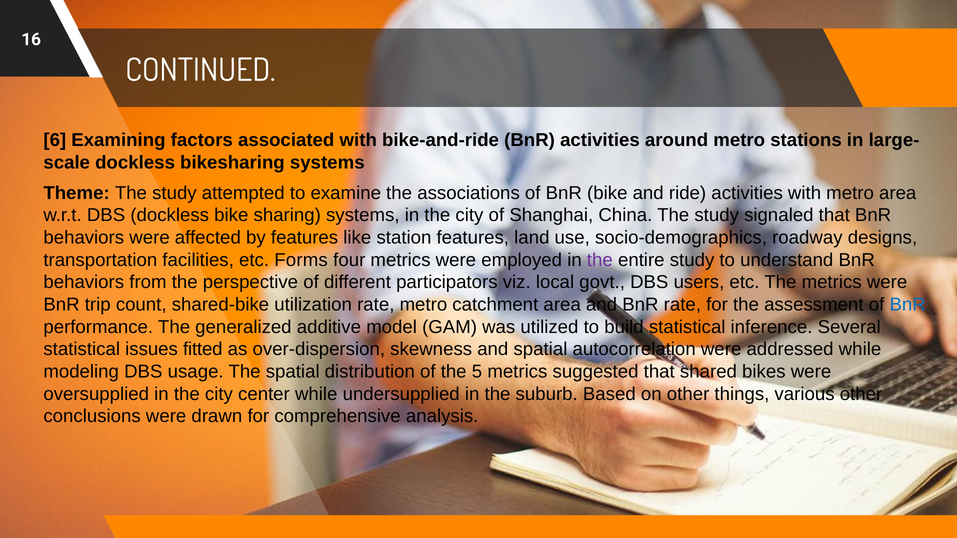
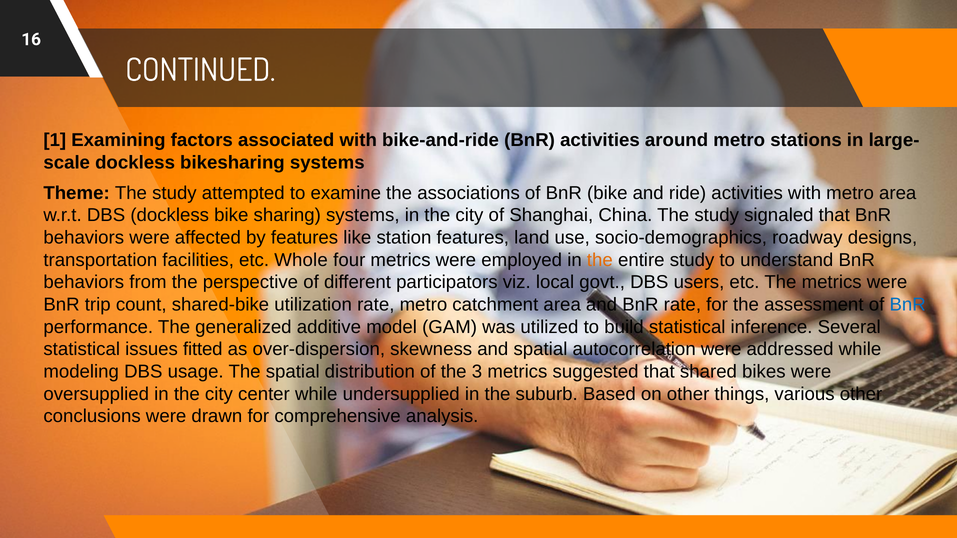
6: 6 -> 1
Forms: Forms -> Whole
the at (600, 260) colour: purple -> orange
5: 5 -> 3
